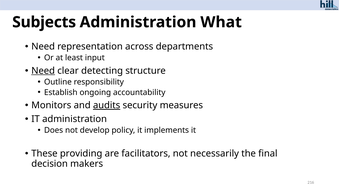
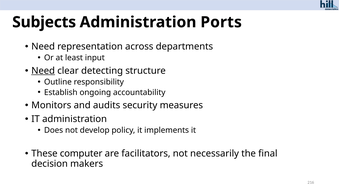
What: What -> Ports
audits underline: present -> none
providing: providing -> computer
